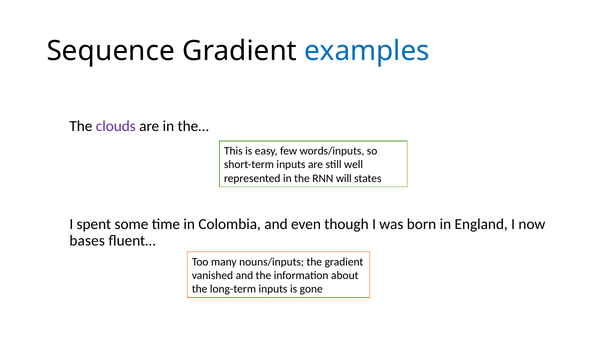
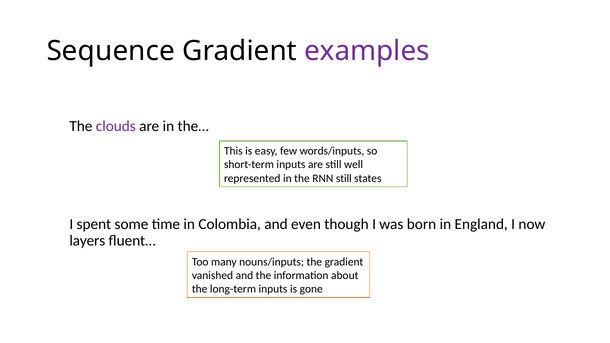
examples colour: blue -> purple
RNN will: will -> still
bases: bases -> layers
